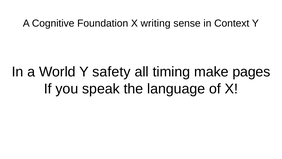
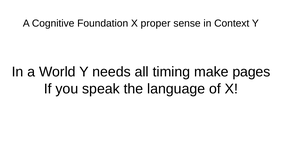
writing: writing -> proper
safety: safety -> needs
